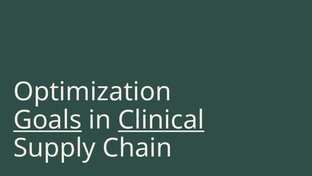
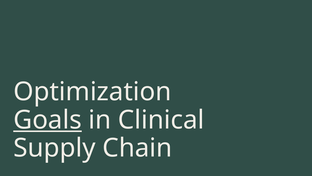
Clinical underline: present -> none
